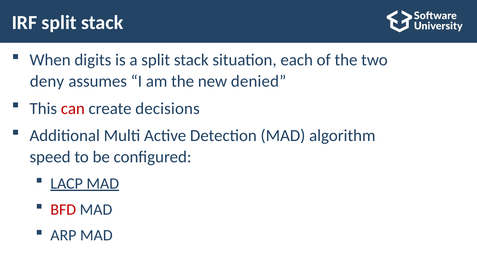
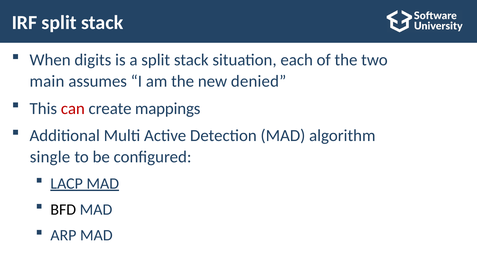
deny: deny -> main
decisions: decisions -> mappings
speed: speed -> single
BFD colour: red -> black
